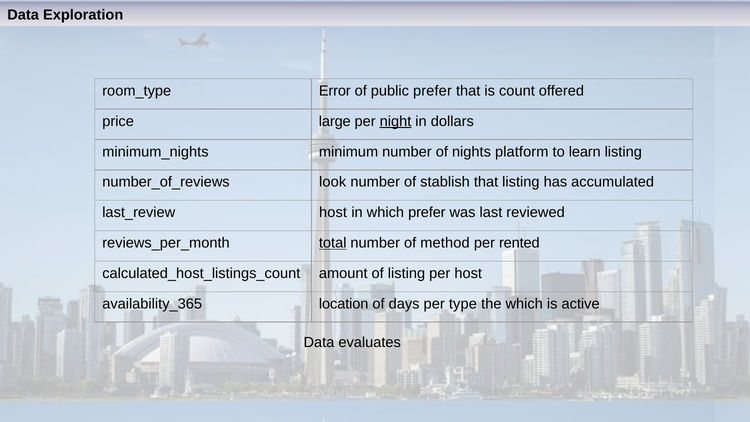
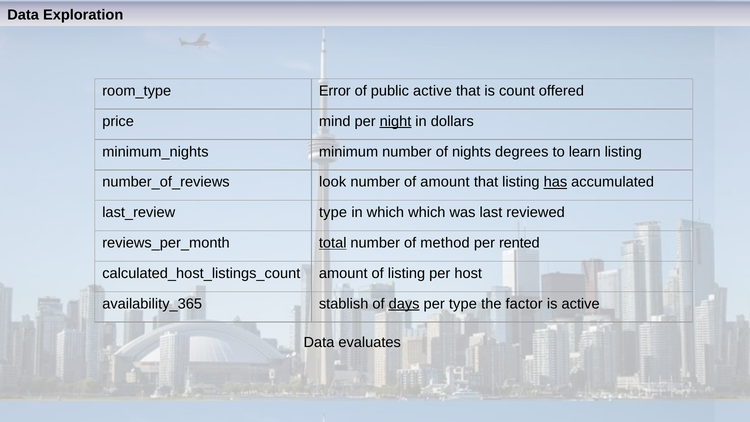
public prefer: prefer -> active
large: large -> mind
platform: platform -> degrees
of stablish: stablish -> amount
has underline: none -> present
host at (333, 212): host -> type
which prefer: prefer -> which
location: location -> stablish
days underline: none -> present
the which: which -> factor
